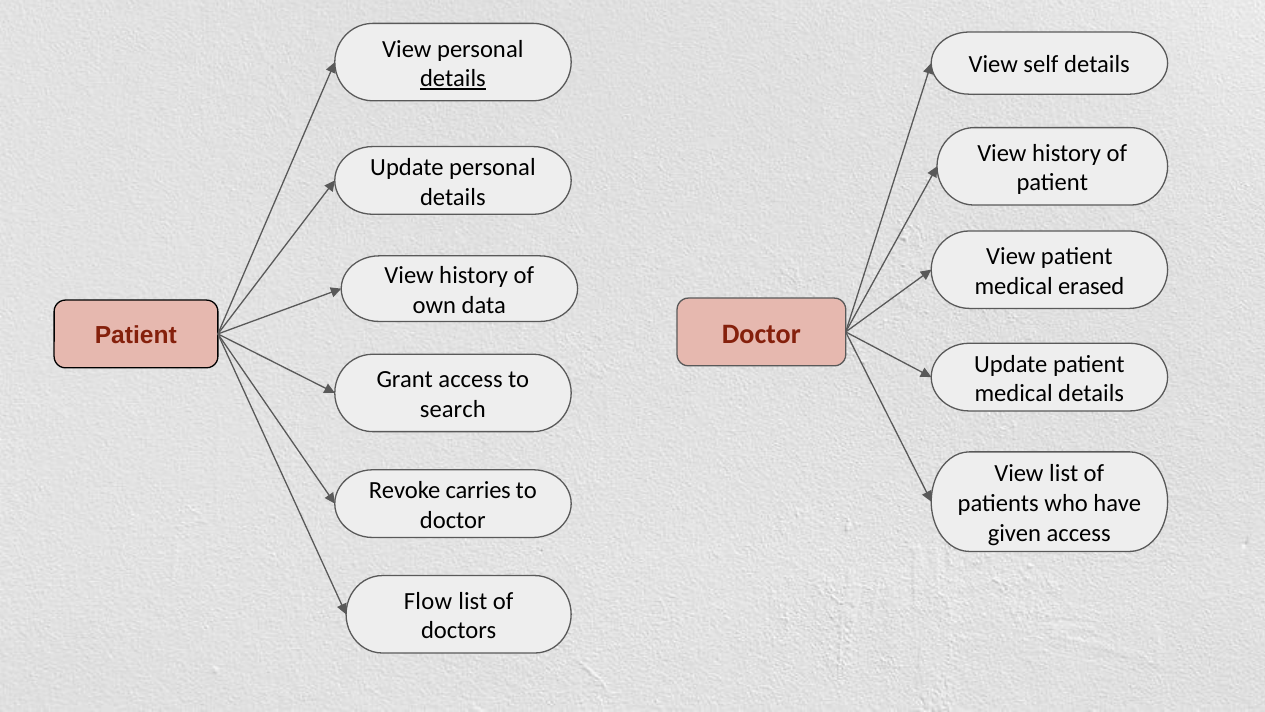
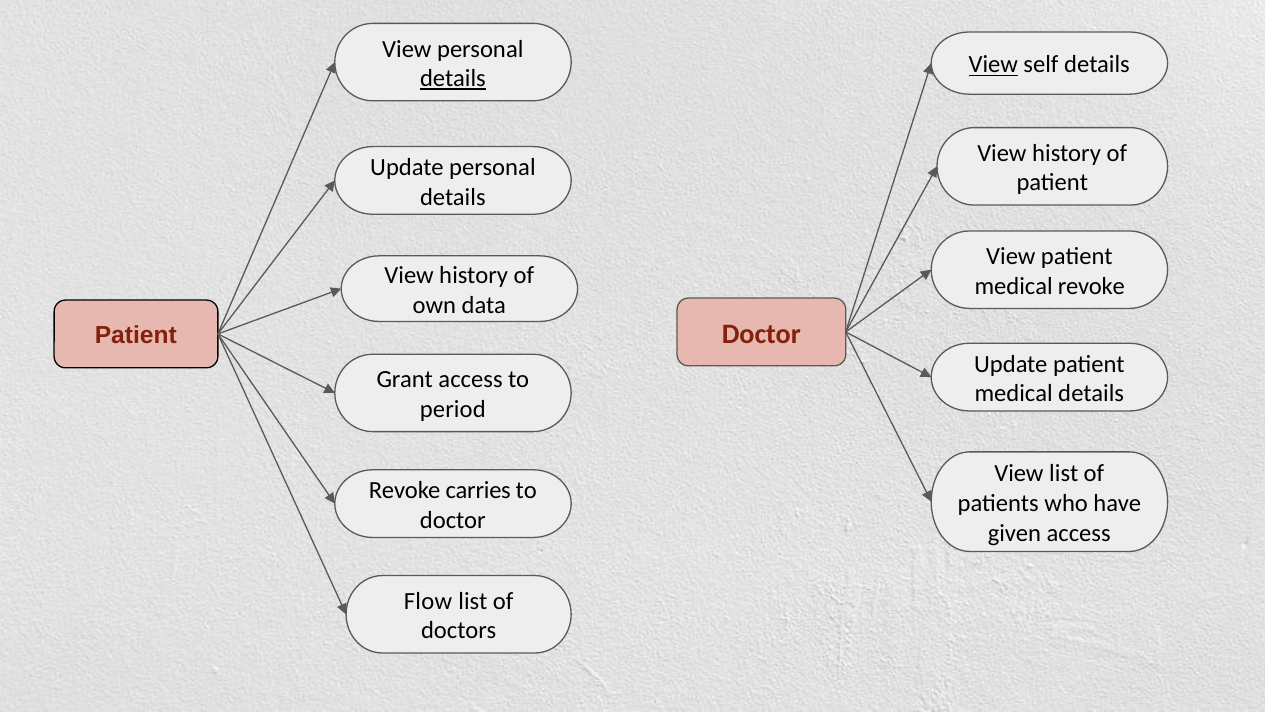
View at (993, 65) underline: none -> present
medical erased: erased -> revoke
search: search -> period
